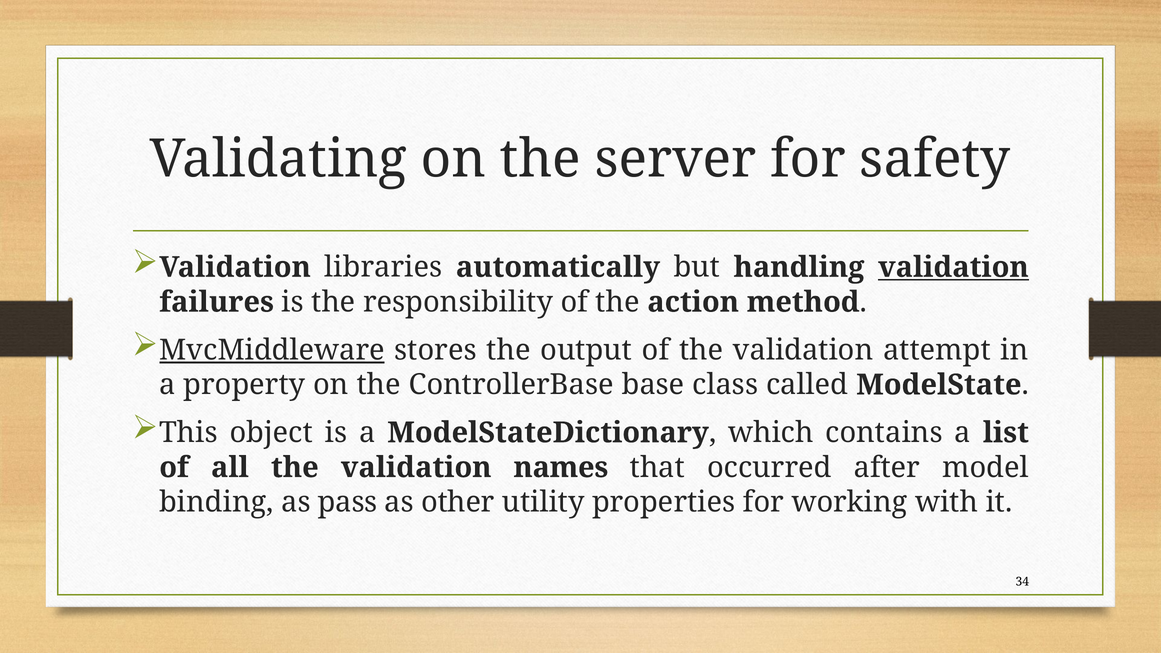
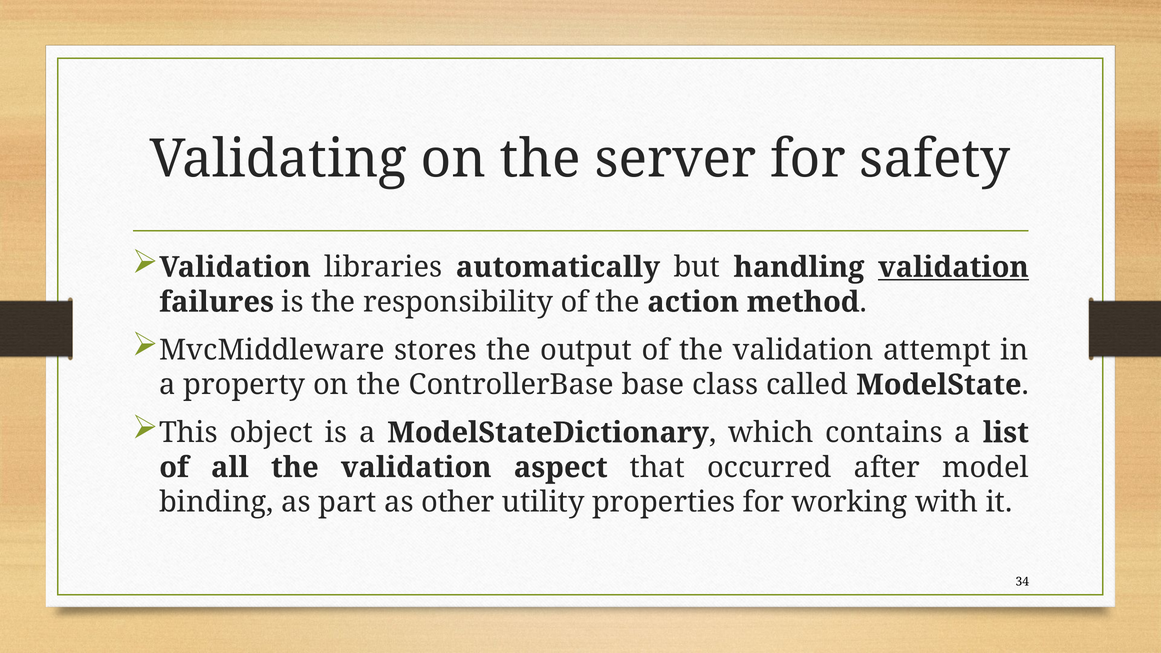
MvcMiddleware underline: present -> none
names: names -> aspect
pass: pass -> part
